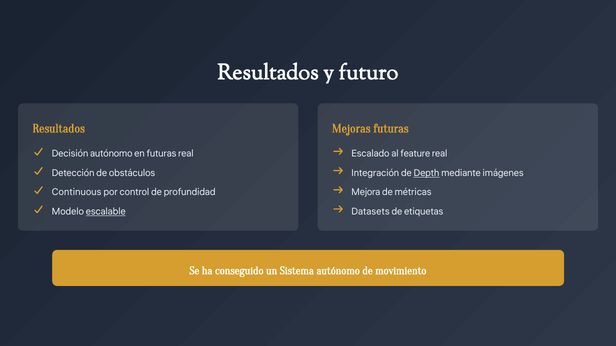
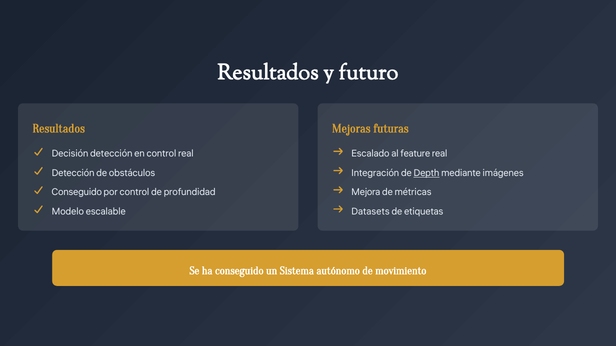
Decisión autónomo: autónomo -> detección
en futuras: futuras -> control
Continuous at (77, 192): Continuous -> Conseguido
escalable underline: present -> none
